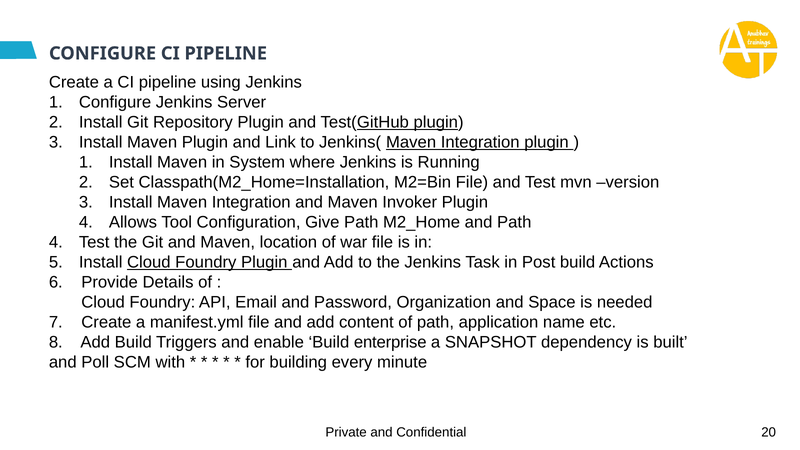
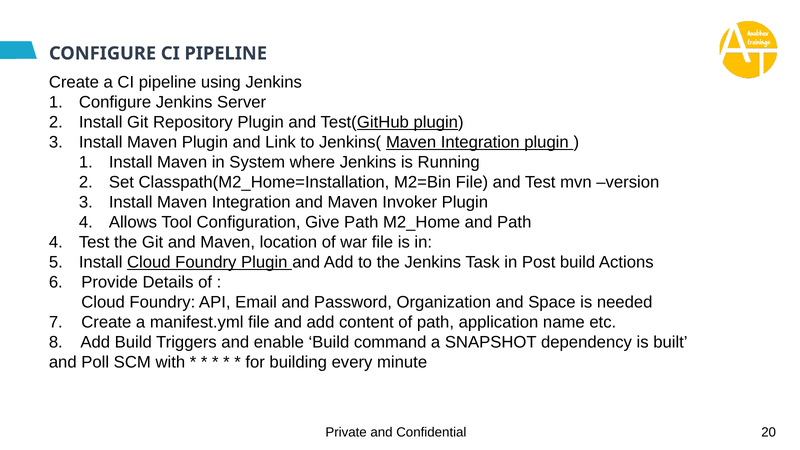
enterprise: enterprise -> command
